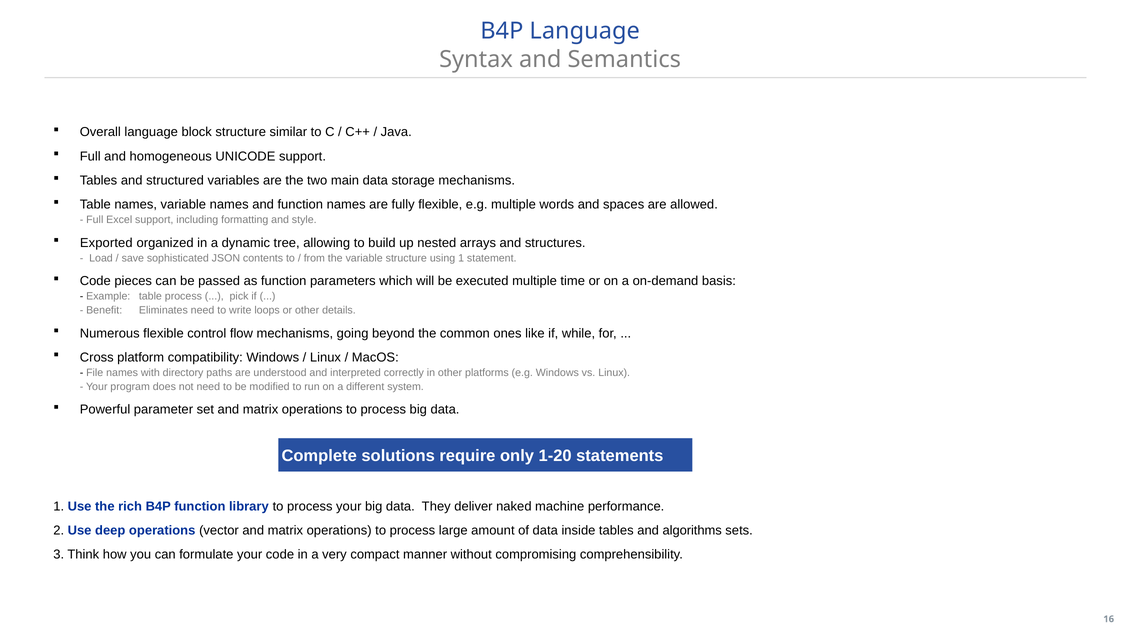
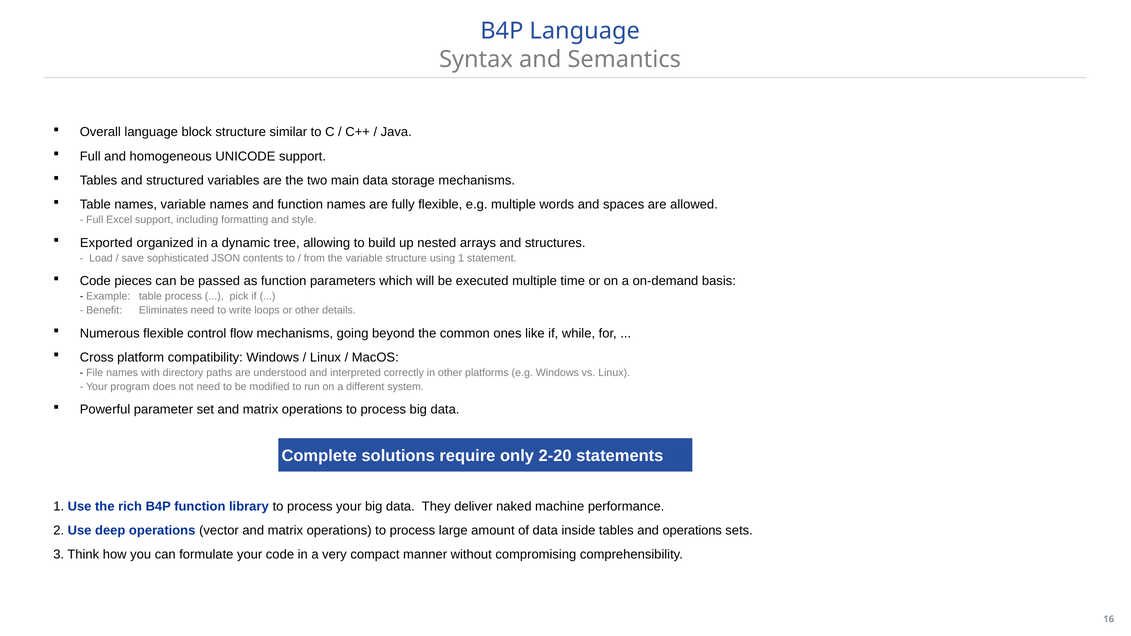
1-20: 1-20 -> 2-20
and algorithms: algorithms -> operations
